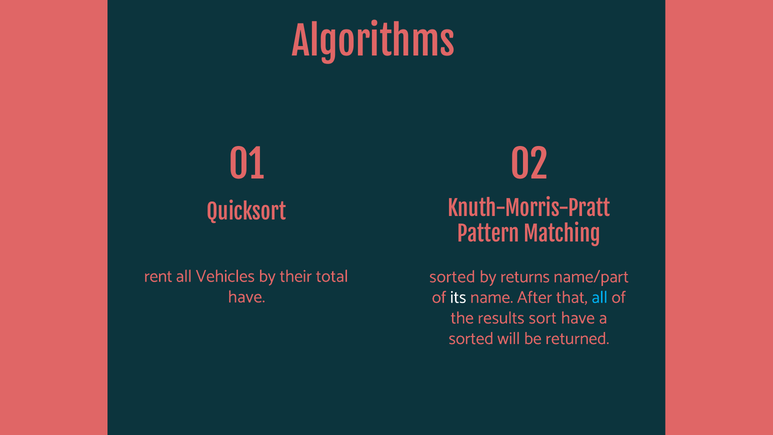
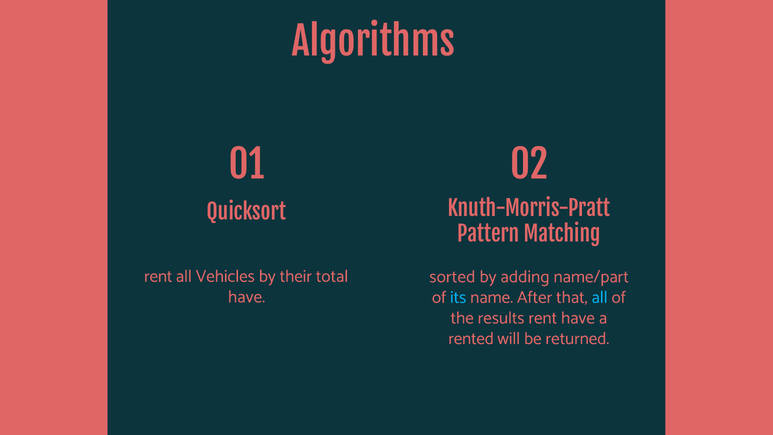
returns: returns -> adding
its colour: white -> light blue
results sort: sort -> rent
sorted at (471, 338): sorted -> rented
